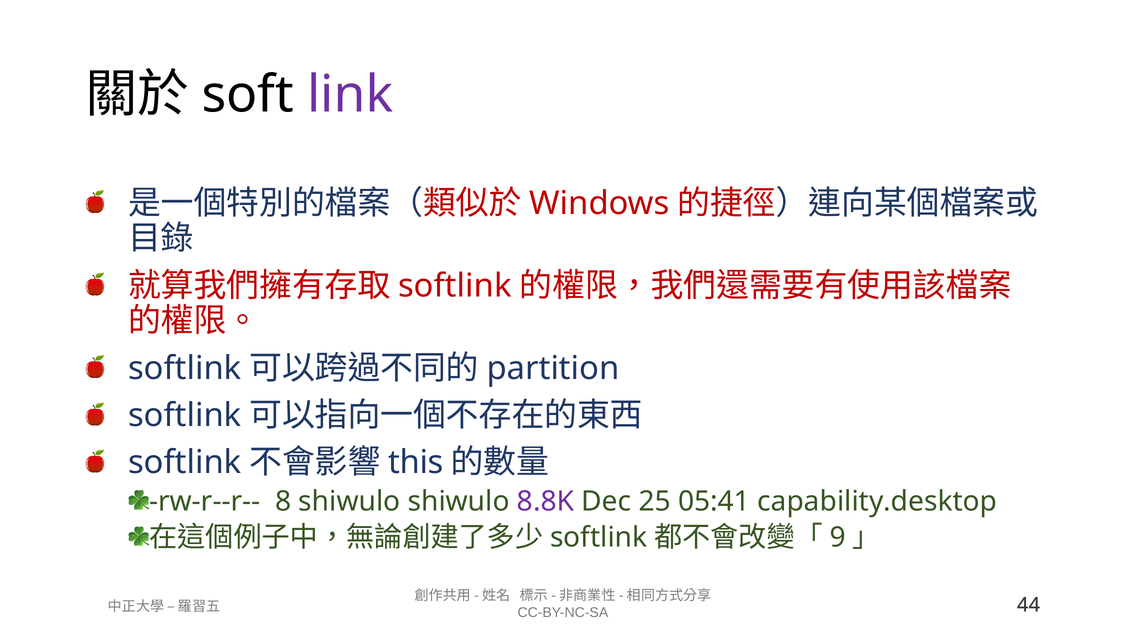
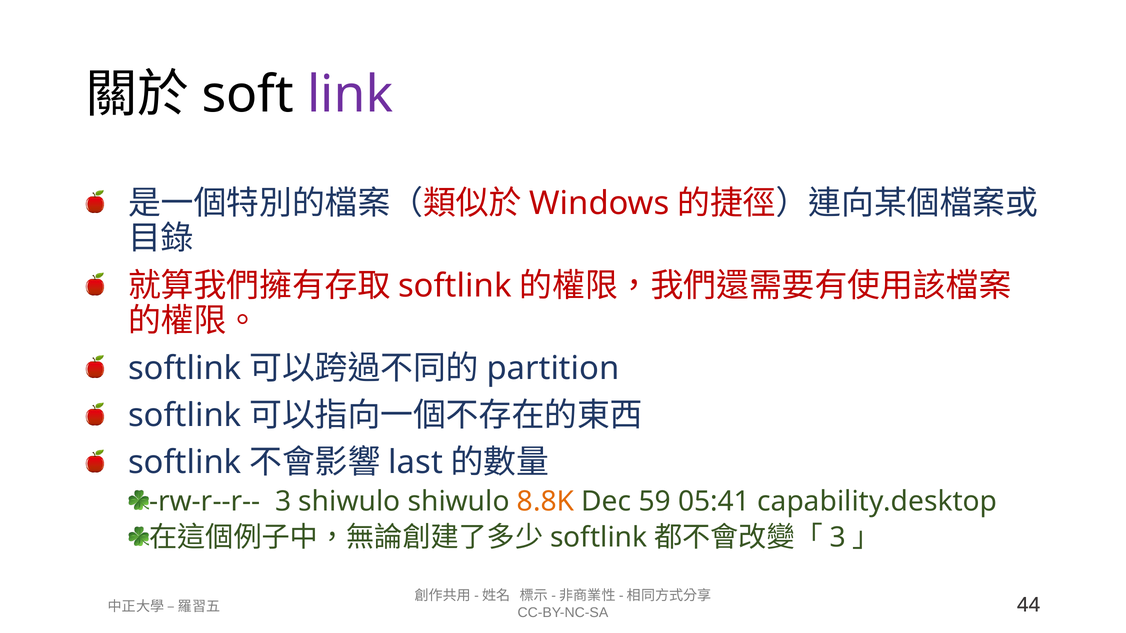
this: this -> last
rw-r--r-- 8: 8 -> 3
8.8K colour: purple -> orange
25: 25 -> 59
9 at (838, 538): 9 -> 3
